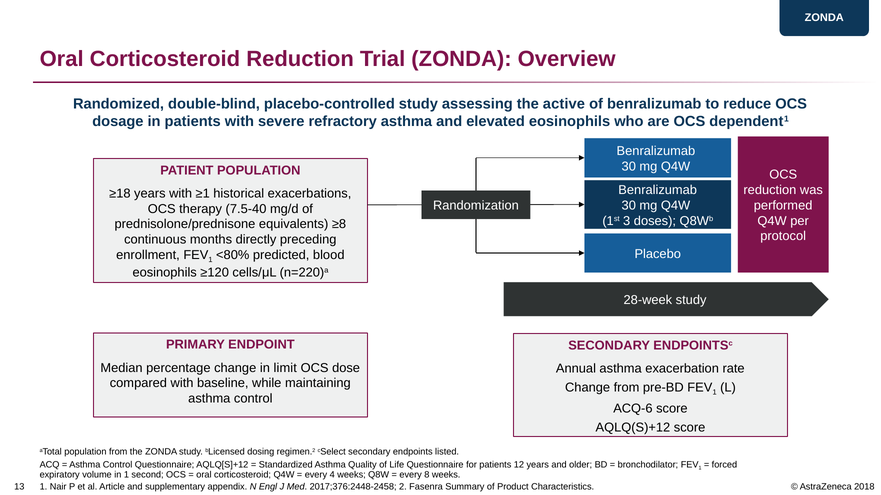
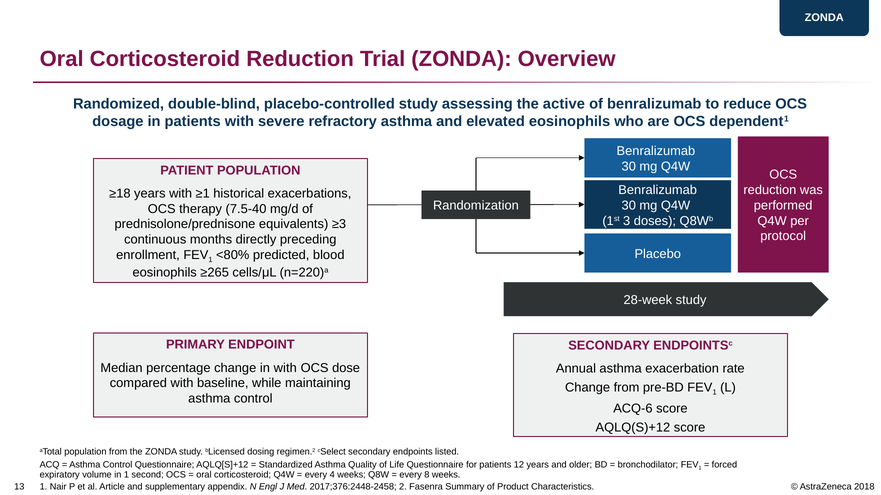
≥8: ≥8 -> ≥3
≥120: ≥120 -> ≥265
in limit: limit -> with
